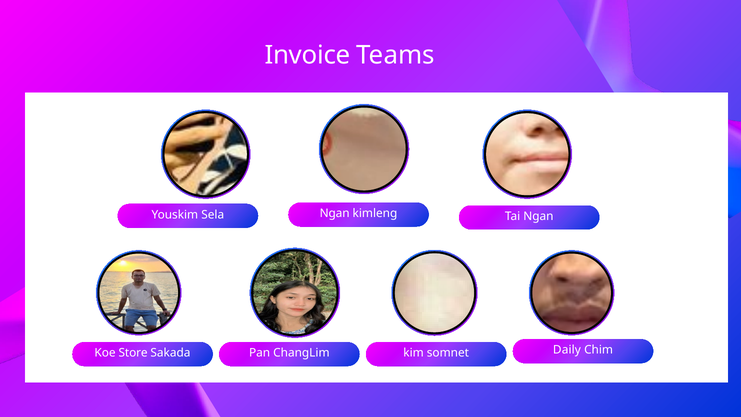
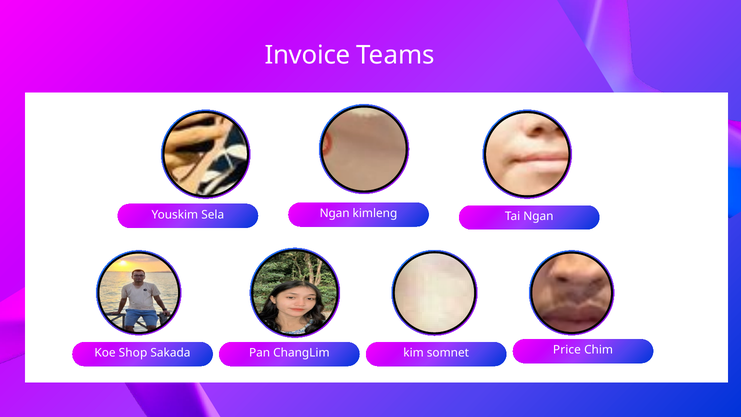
Store: Store -> Shop
Daily: Daily -> Price
